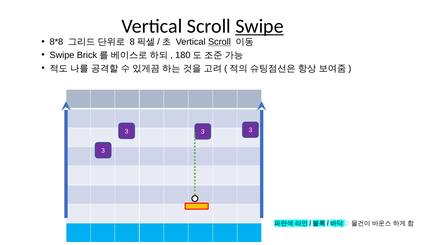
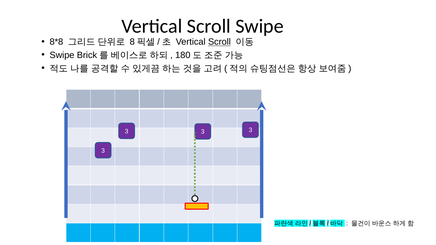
Swipe at (260, 26) underline: present -> none
